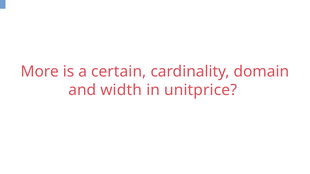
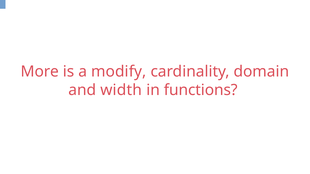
certain: certain -> modify
unitprice: unitprice -> functions
